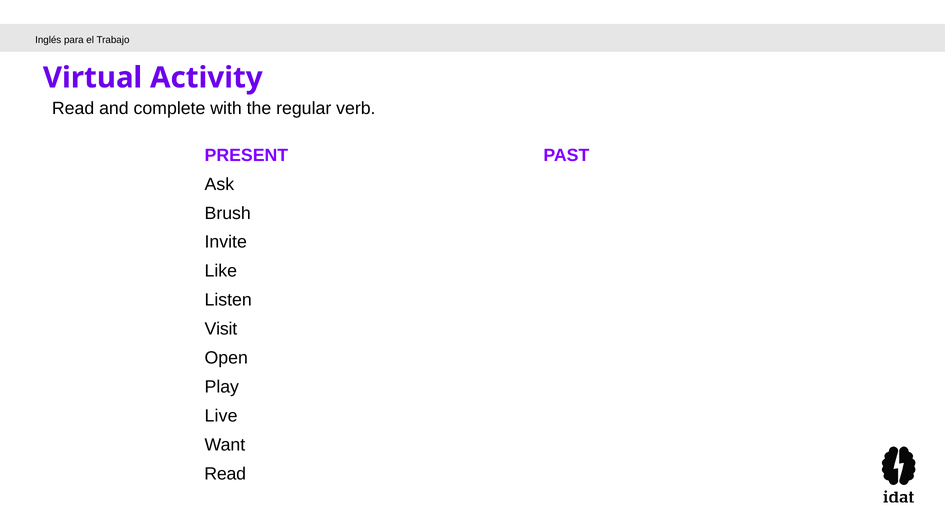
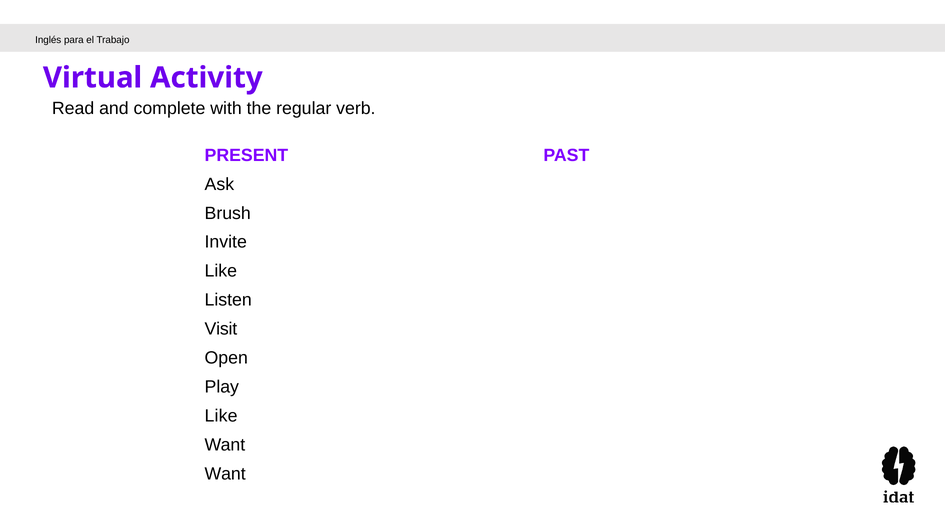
Live at (221, 416): Live -> Like
Read at (225, 474): Read -> Want
